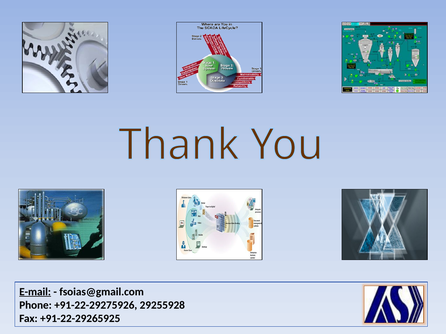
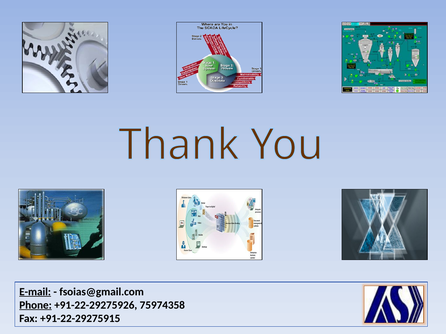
Phone underline: none -> present
29255928: 29255928 -> 75974358
+91-22-29265925: +91-22-29265925 -> +91-22-29275915
